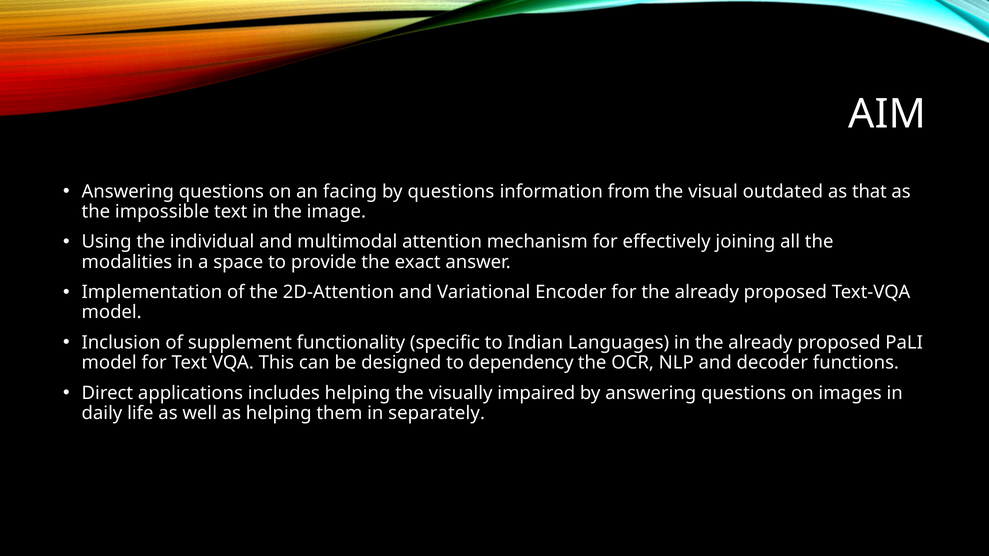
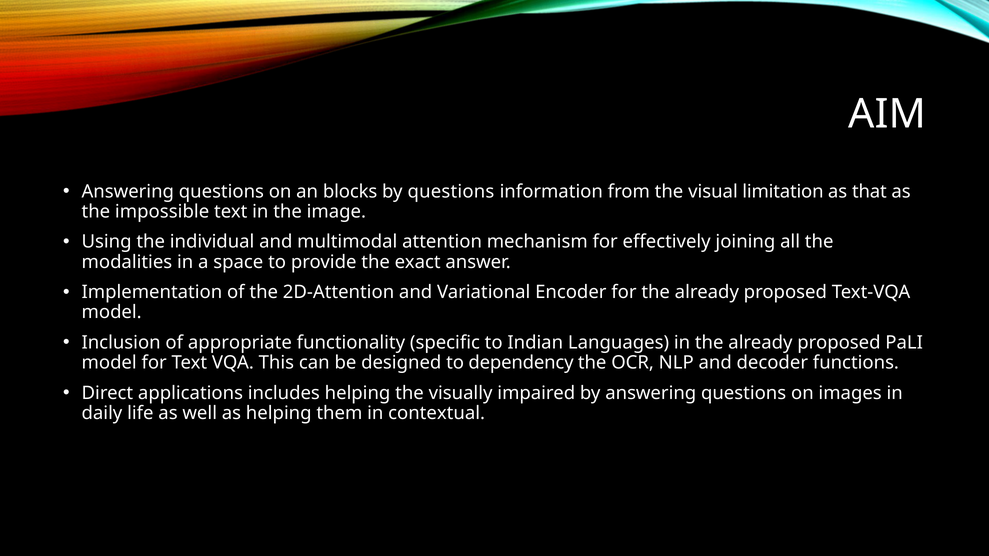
facing: facing -> blocks
outdated: outdated -> limitation
supplement: supplement -> appropriate
separately: separately -> contextual
